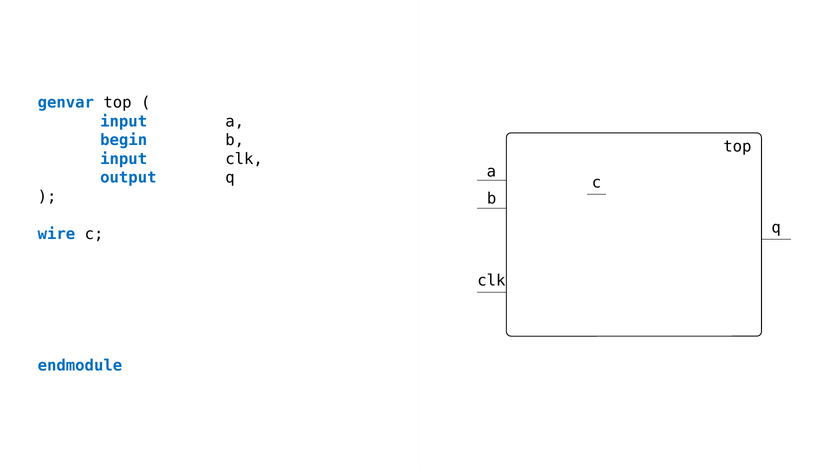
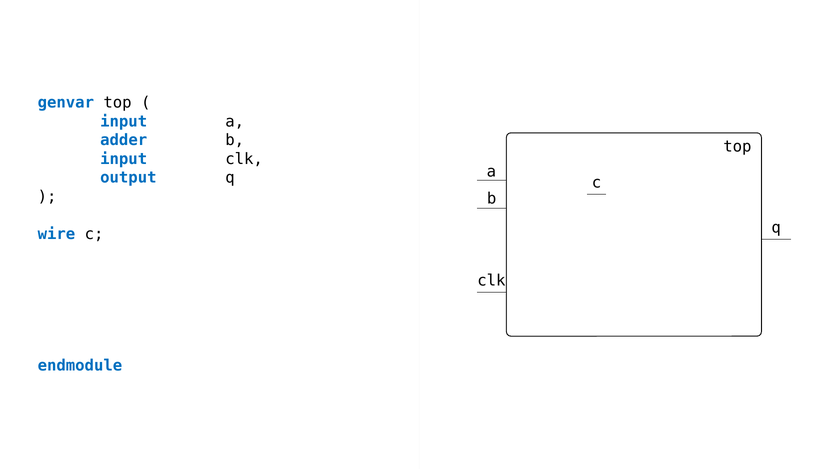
begin: begin -> adder
